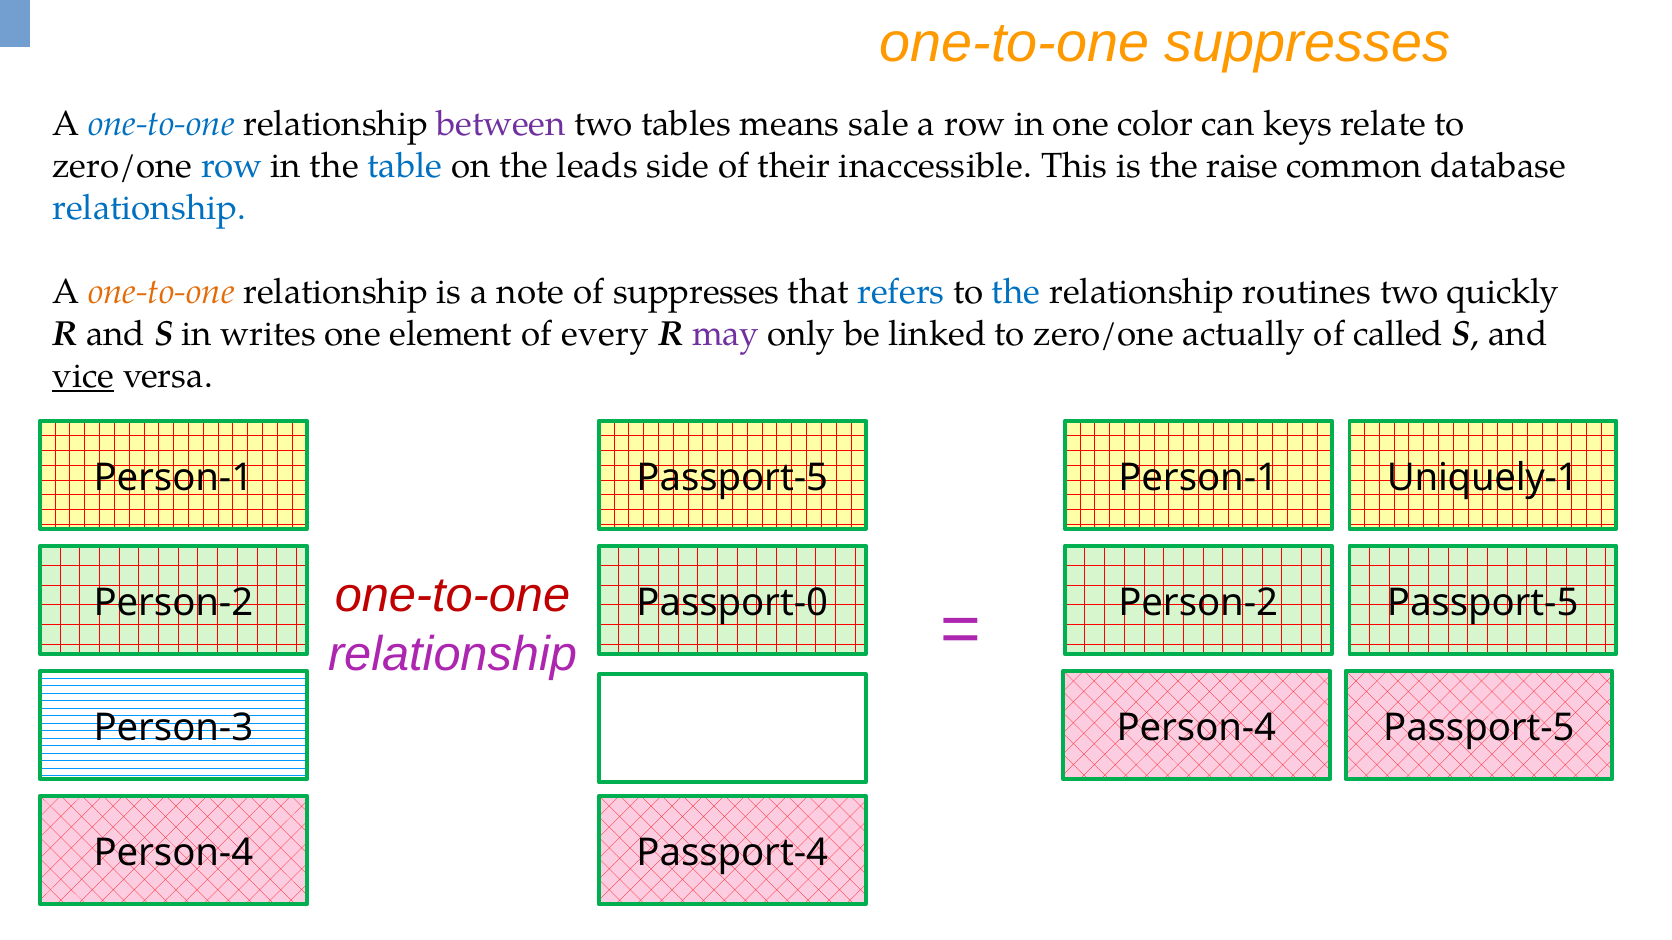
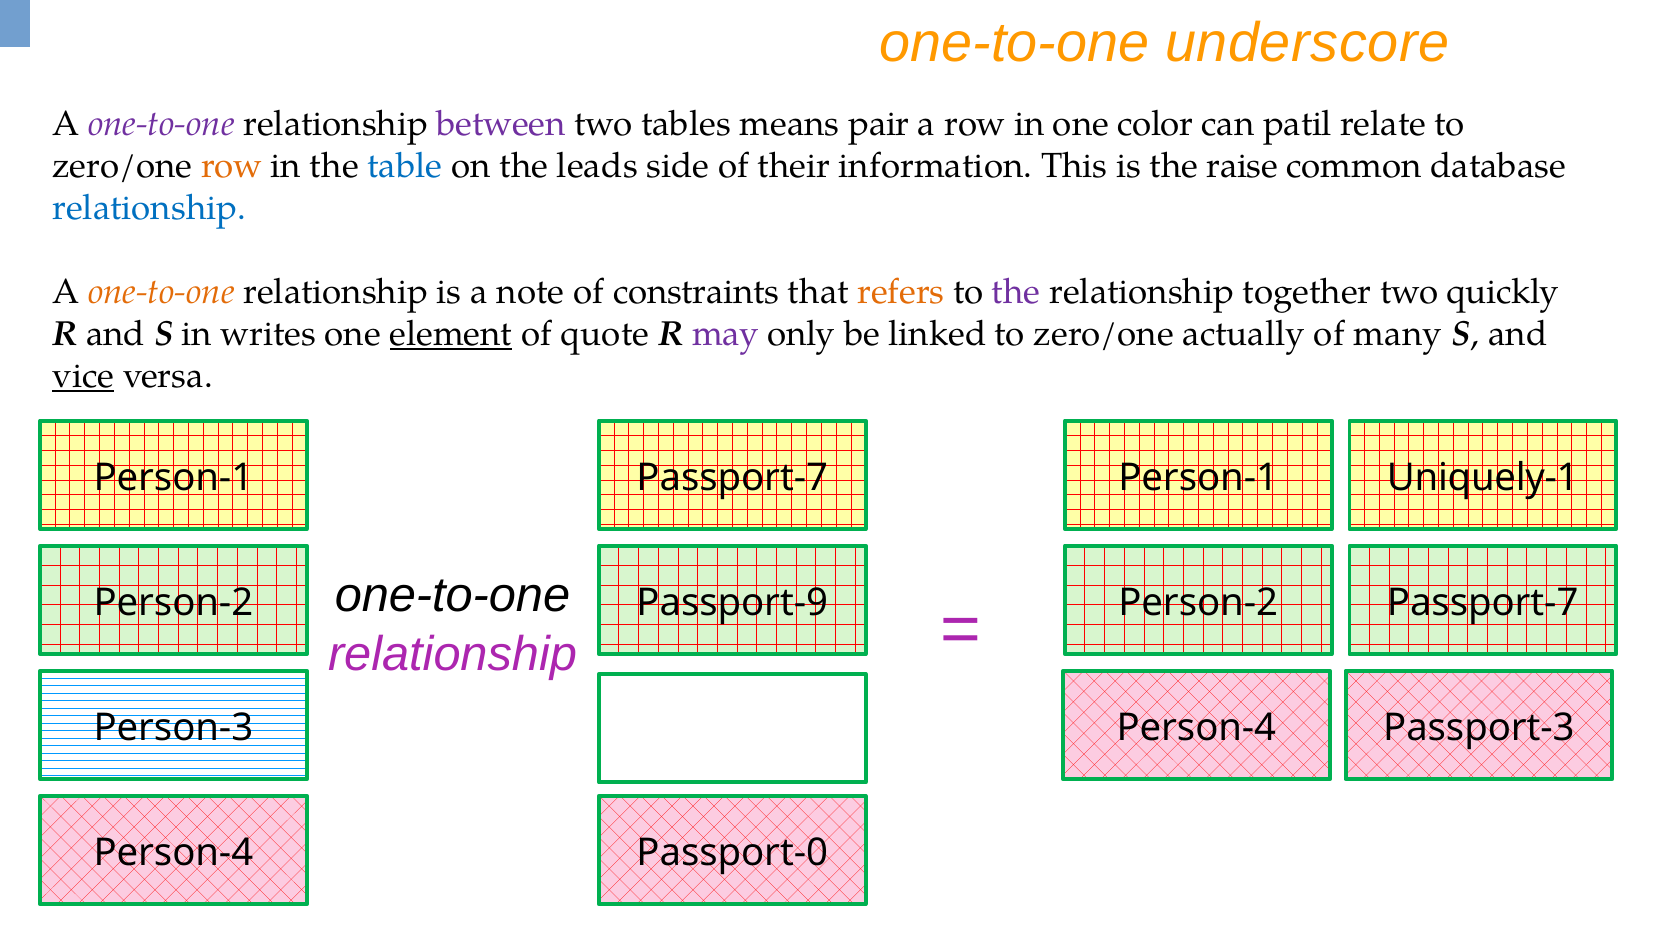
one-to-one suppresses: suppresses -> underscore
one-to-one at (161, 125) colour: blue -> purple
sale: sale -> pair
keys: keys -> patil
row at (232, 166) colour: blue -> orange
inaccessible: inaccessible -> information
of suppresses: suppresses -> constraints
refers colour: blue -> orange
the at (1016, 292) colour: blue -> purple
routines: routines -> together
element underline: none -> present
every: every -> quote
called: called -> many
Person-1 Passport-5: Passport-5 -> Passport-7
one-to-one at (452, 596) colour: red -> black
Passport-0: Passport-0 -> Passport-9
Person-2 Passport-5: Passport-5 -> Passport-7
Person-4 Passport-5: Passport-5 -> Passport-3
Passport-4: Passport-4 -> Passport-0
